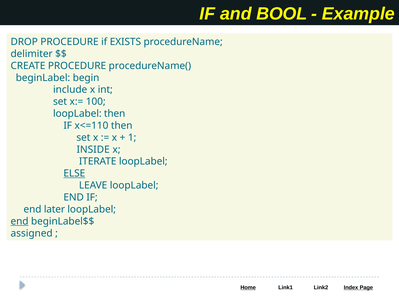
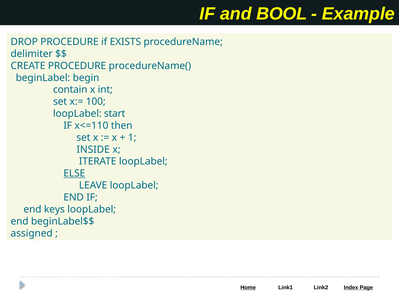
include: include -> contain
loopLabel then: then -> start
later: later -> keys
end at (20, 221) underline: present -> none
